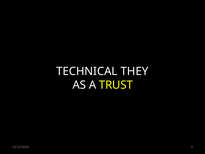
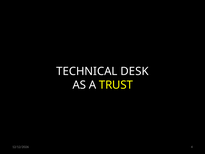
THEY: THEY -> DESK
